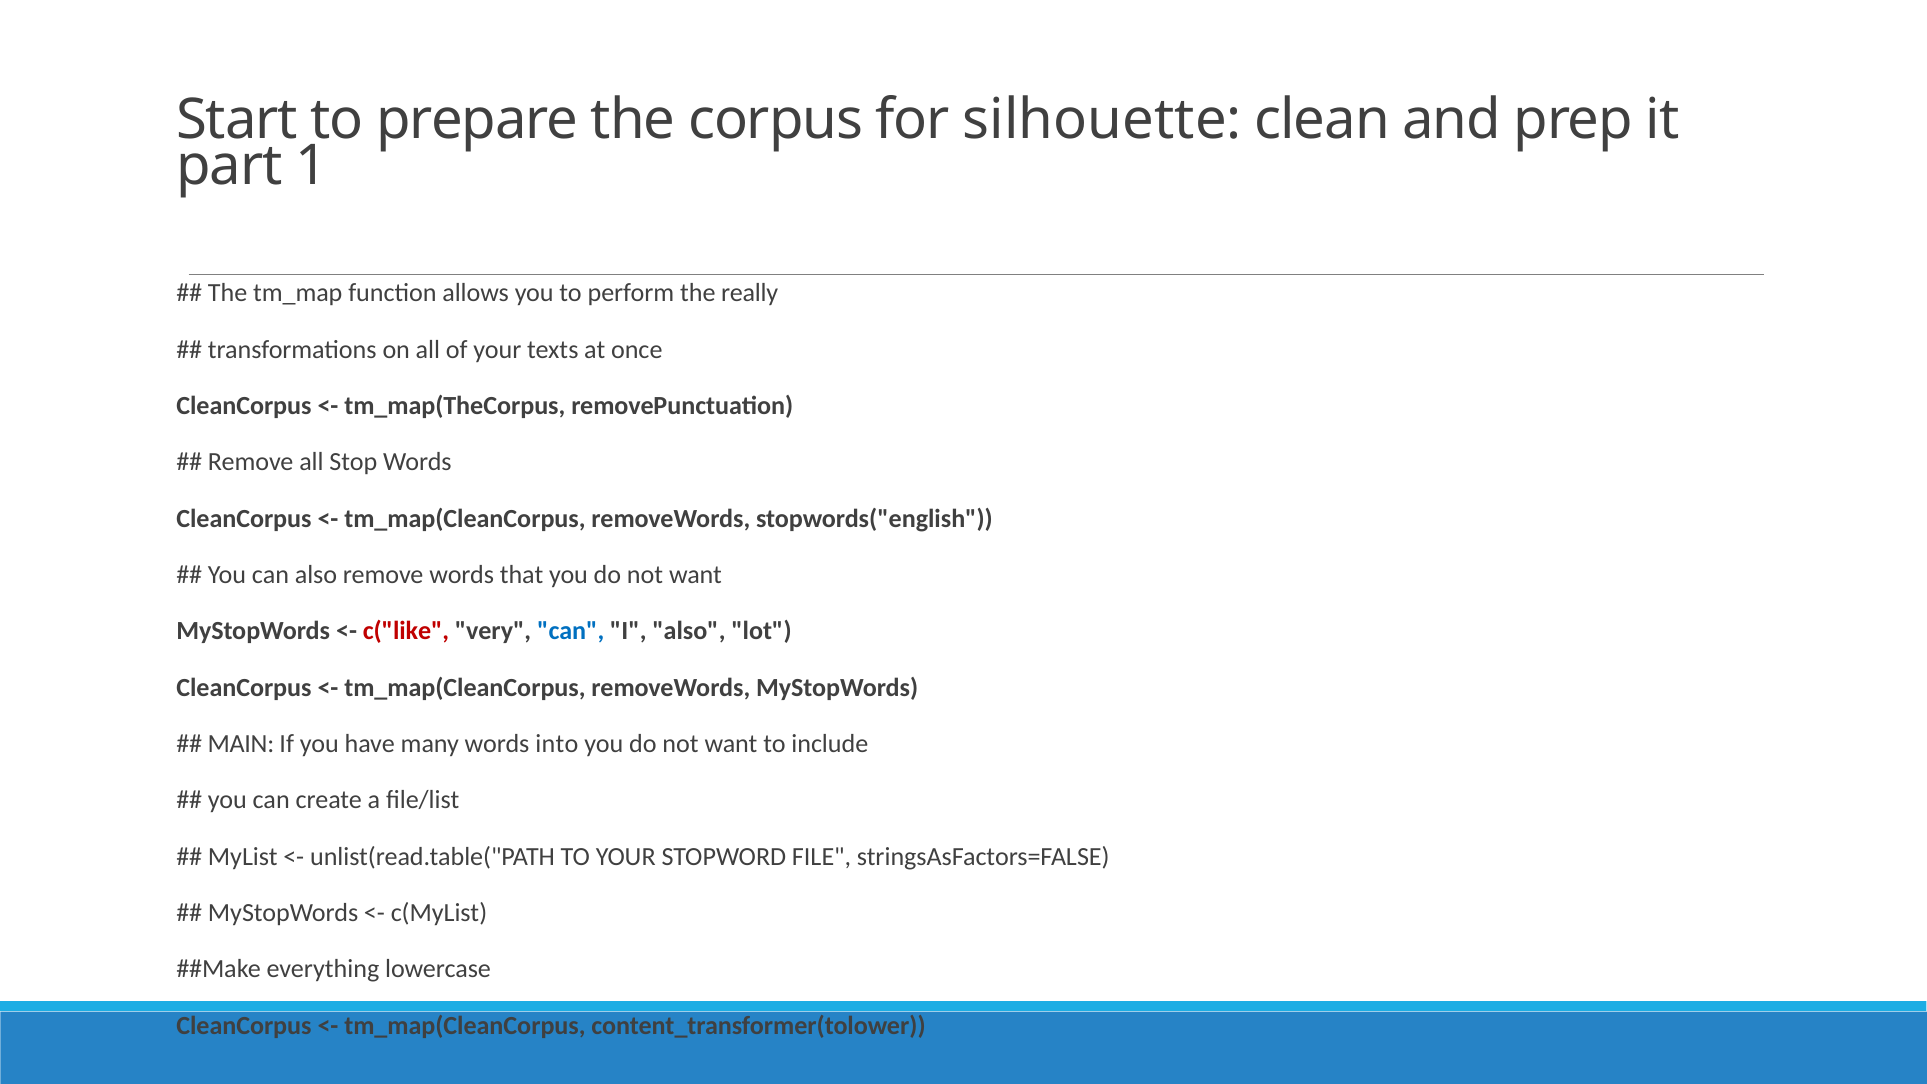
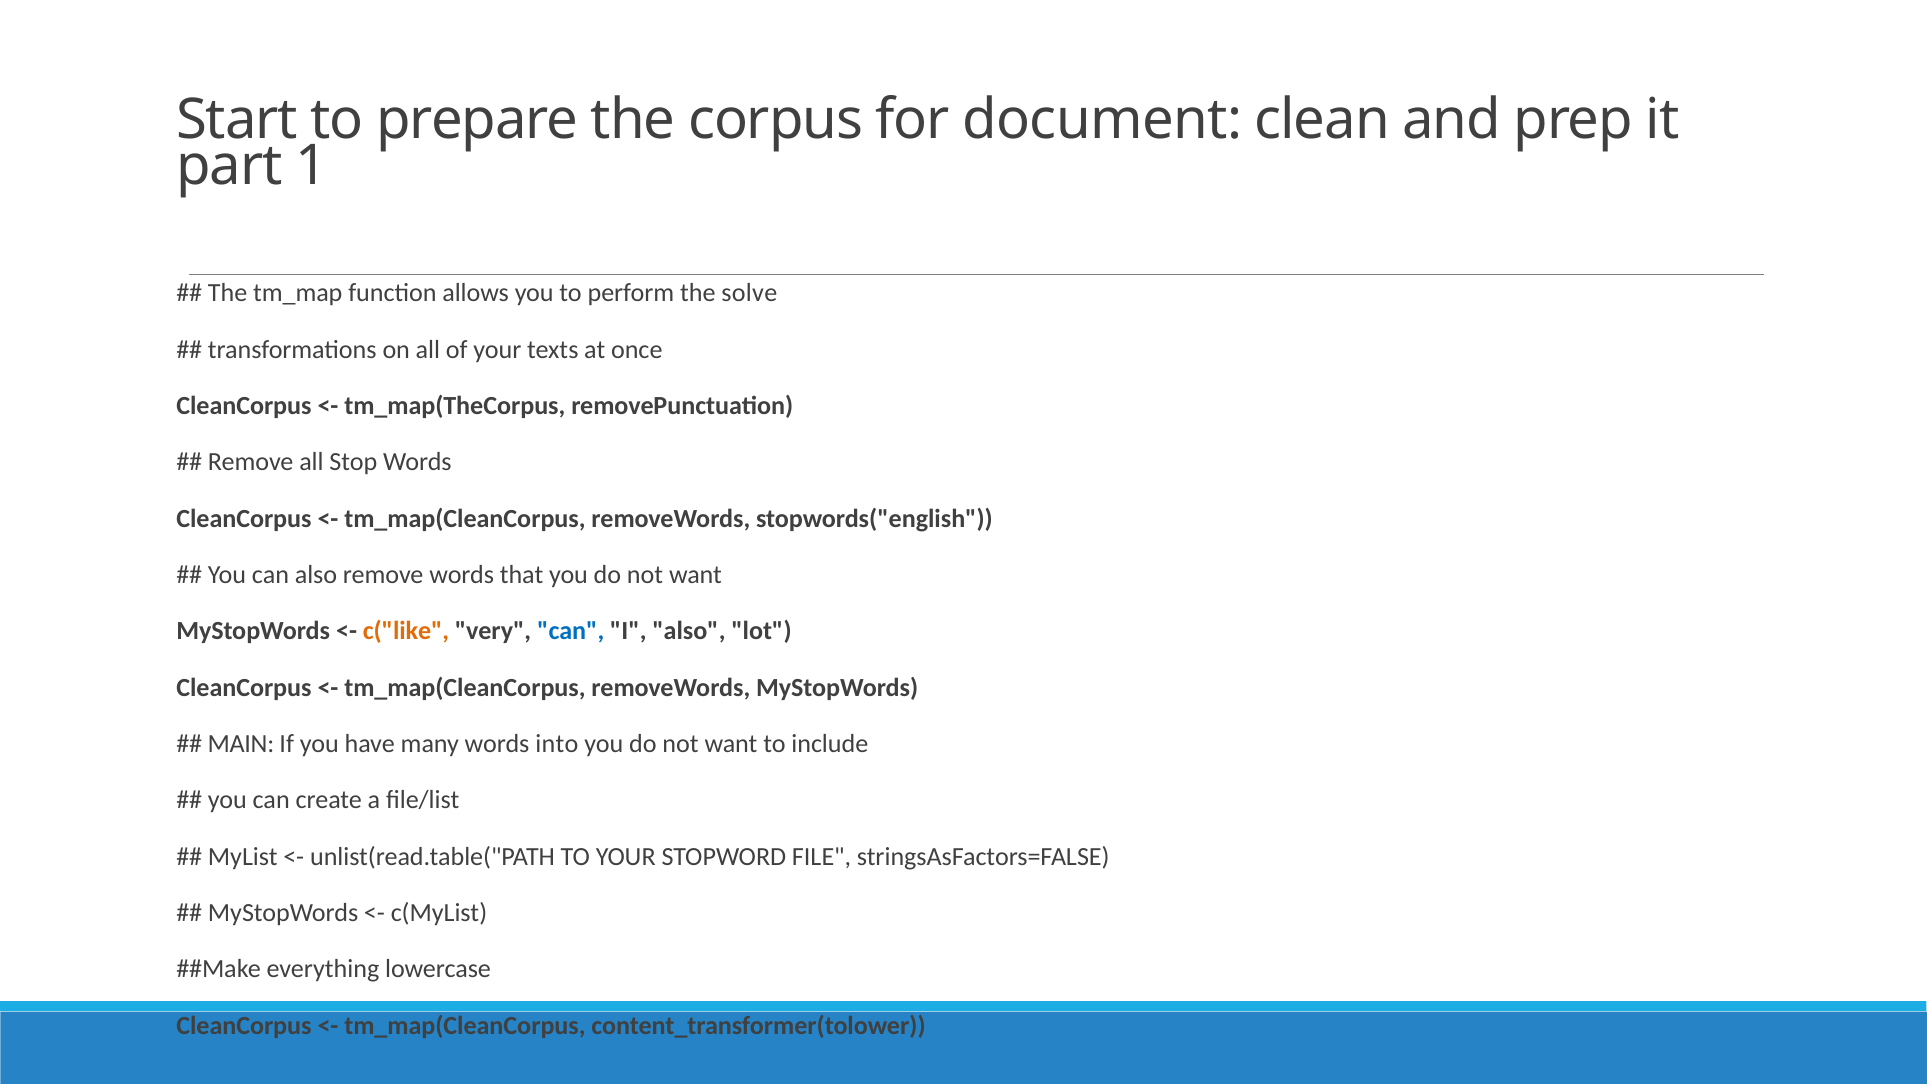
silhouette: silhouette -> document
really: really -> solve
c("like colour: red -> orange
